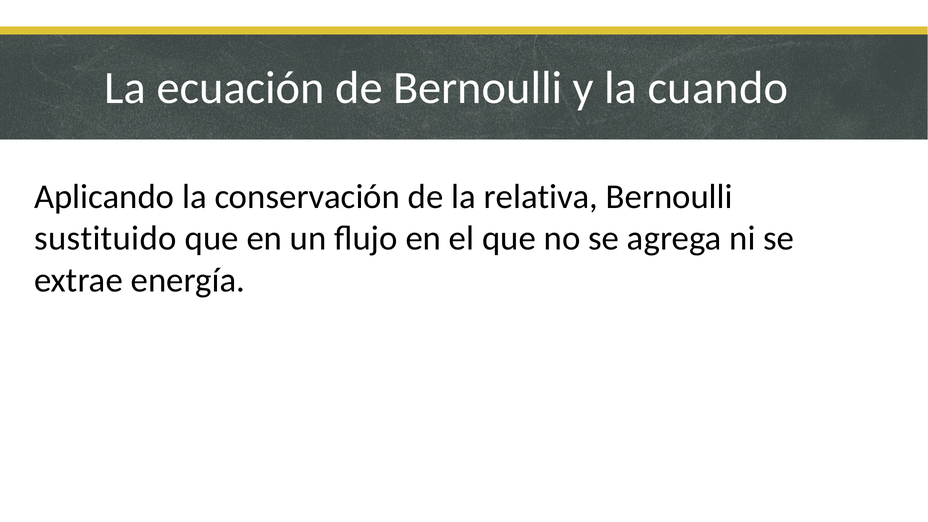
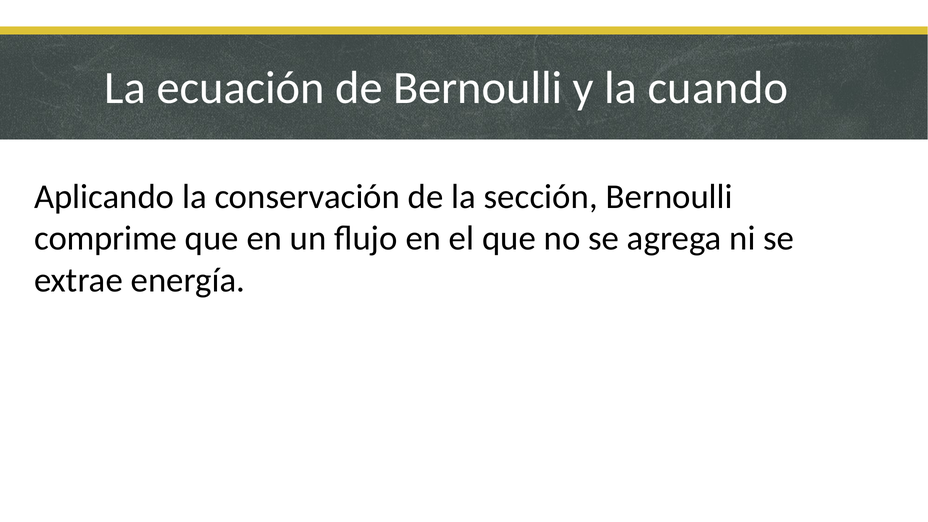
relativa: relativa -> sección
sustituido: sustituido -> comprime
